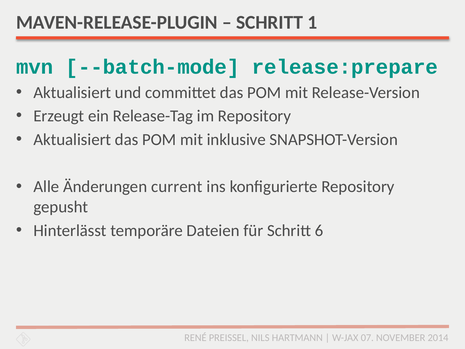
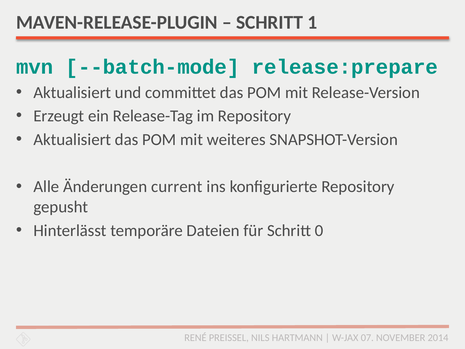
inklusive: inklusive -> weiteres
6: 6 -> 0
